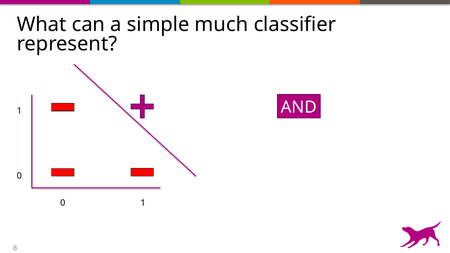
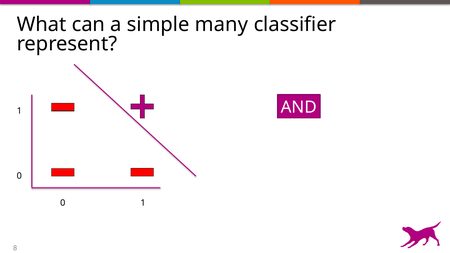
much: much -> many
